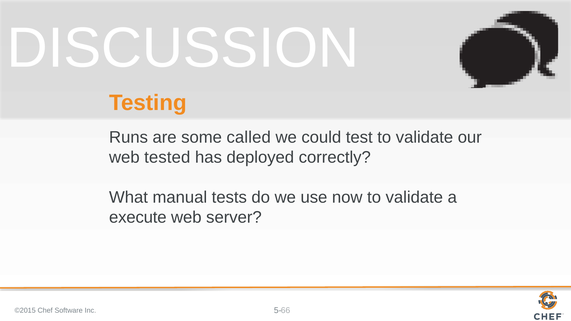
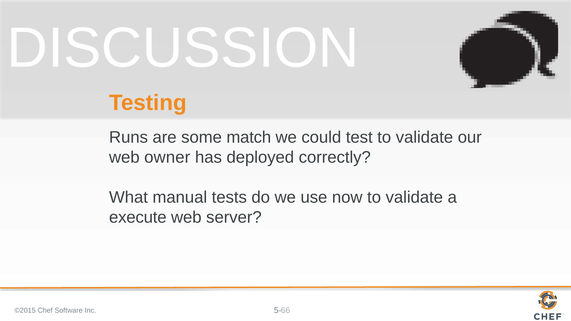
called: called -> match
tested: tested -> owner
